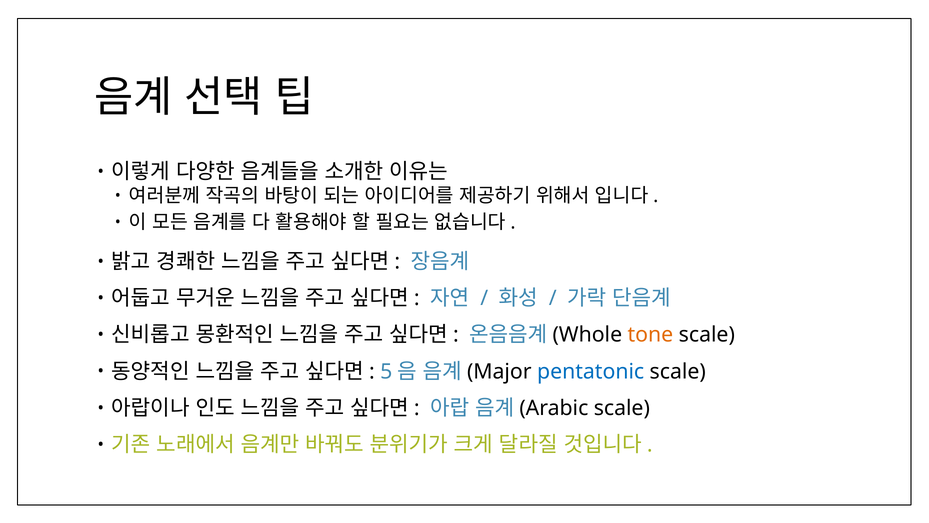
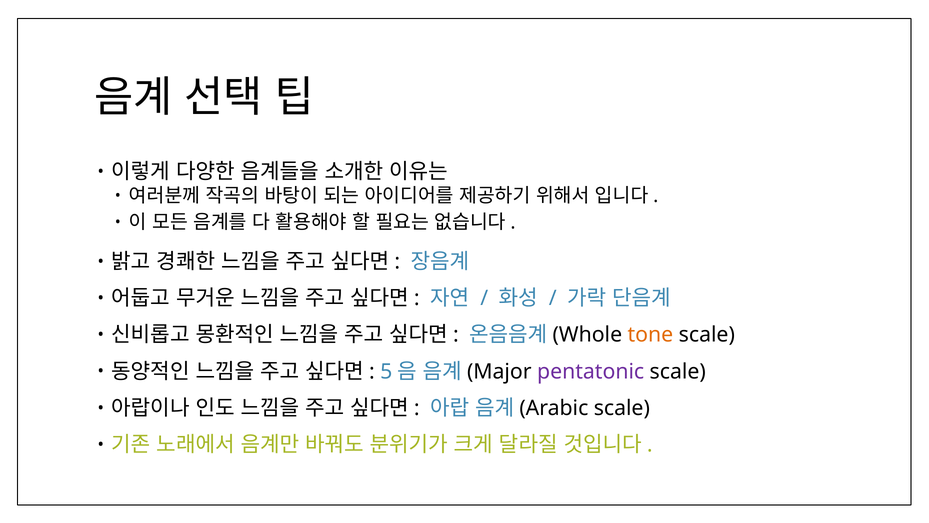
pentatonic colour: blue -> purple
